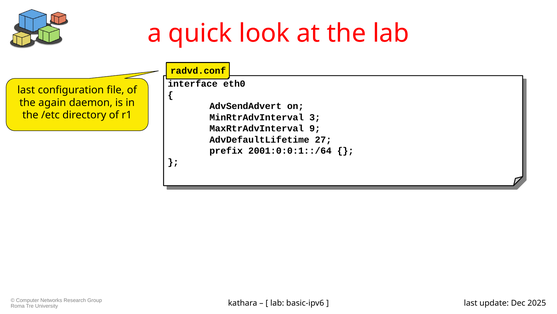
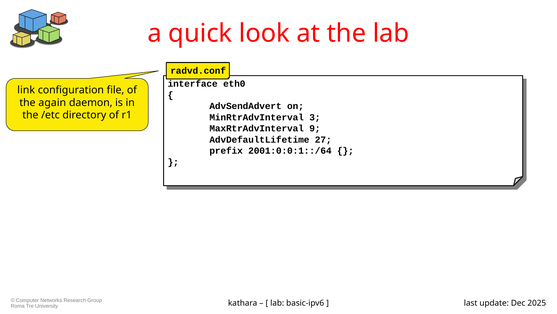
last at (26, 90): last -> link
